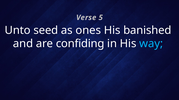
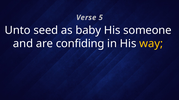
ones: ones -> baby
banished: banished -> someone
way colour: light blue -> yellow
